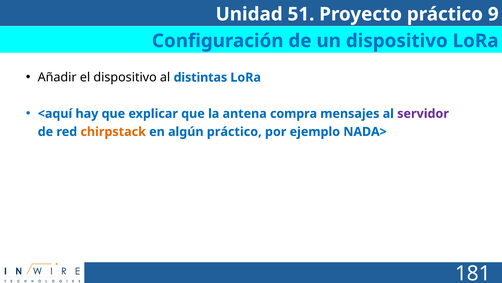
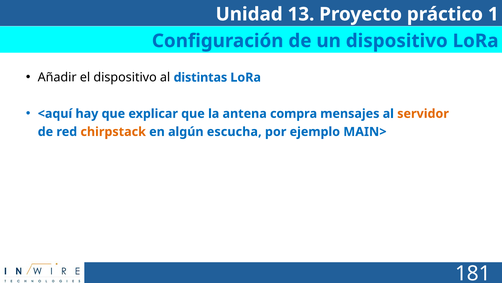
51: 51 -> 13
práctico 9: 9 -> 1
servidor colour: purple -> orange
algún práctico: práctico -> escucha
NADA>: NADA> -> MAIN>
